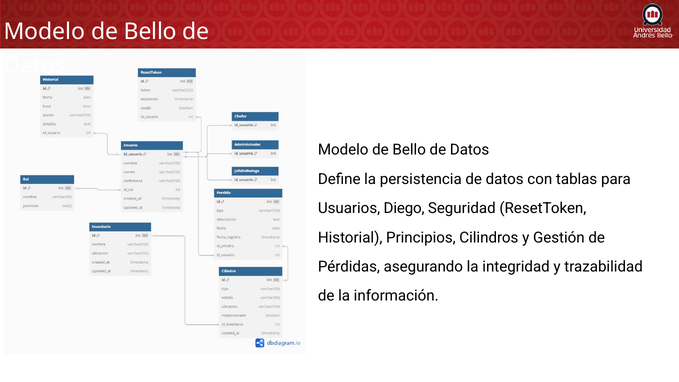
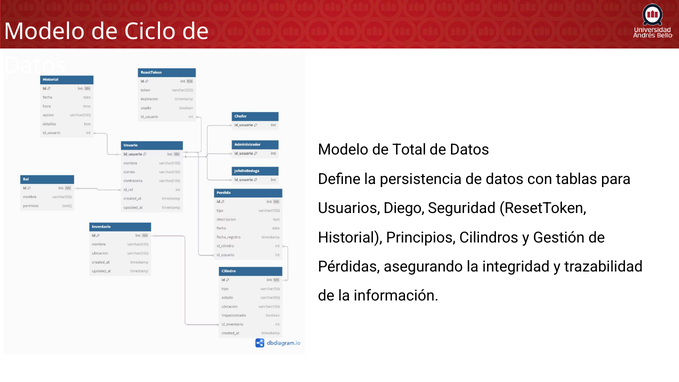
Bello at (150, 31): Bello -> Ciclo
Bello at (409, 150): Bello -> Total
